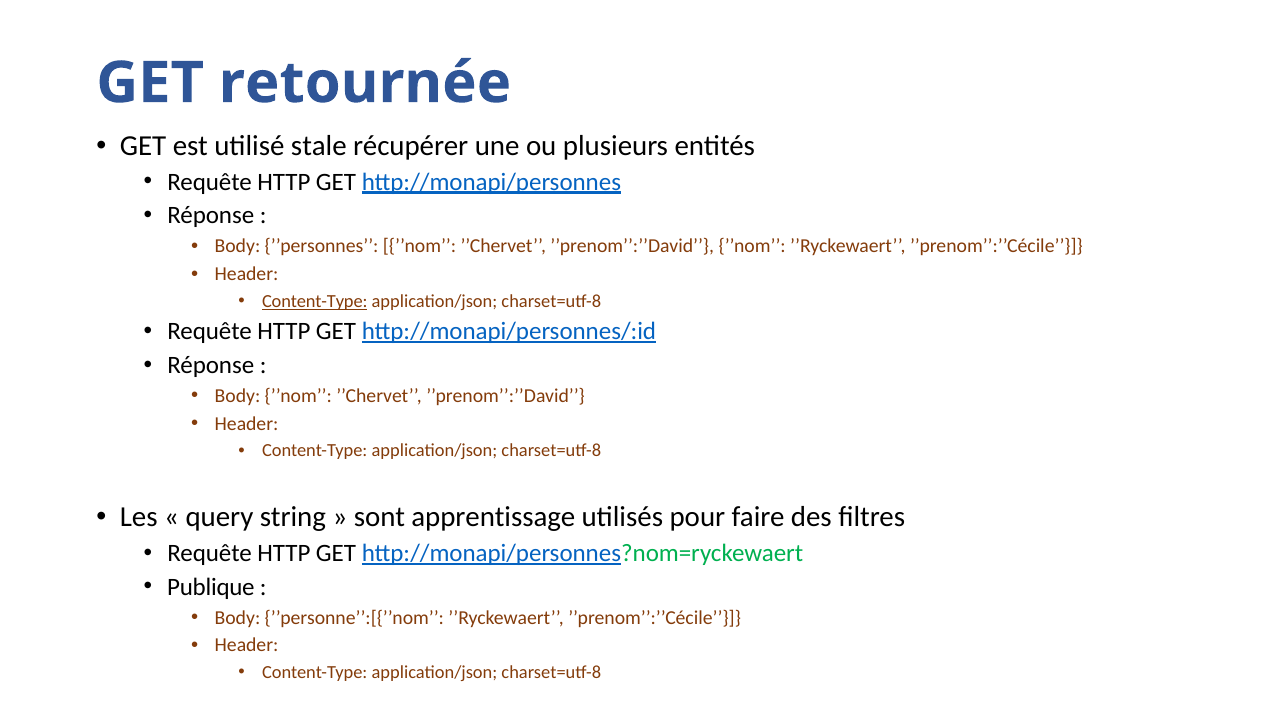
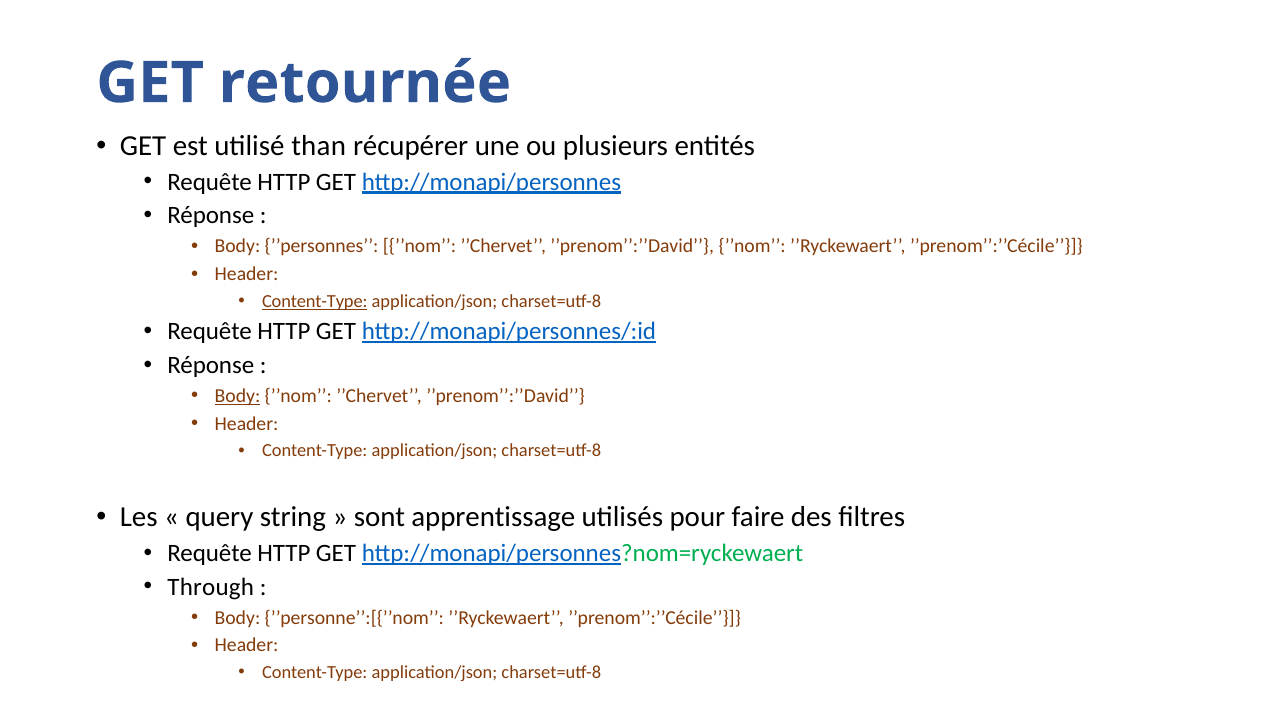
stale: stale -> than
Body at (238, 396) underline: none -> present
Publique: Publique -> Through
